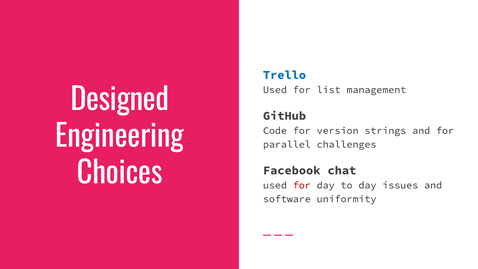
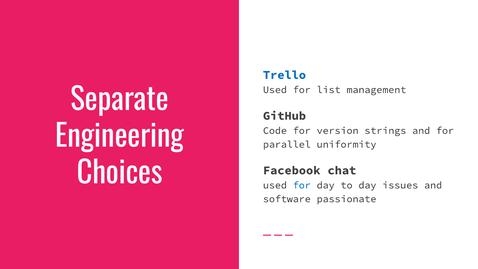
Designed: Designed -> Separate
challenges: challenges -> uniformity
for at (302, 185) colour: red -> blue
uniformity: uniformity -> passionate
